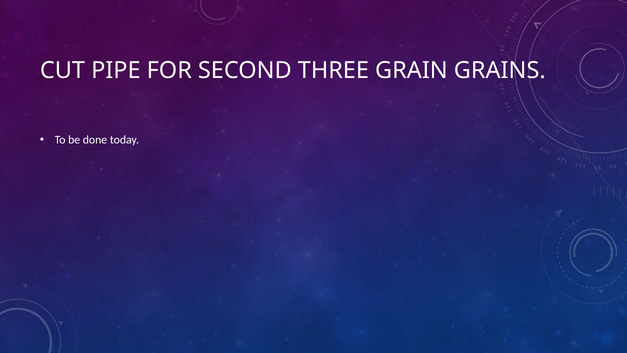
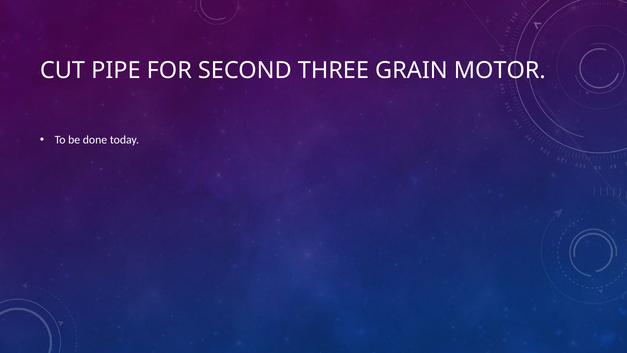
GRAINS: GRAINS -> MOTOR
